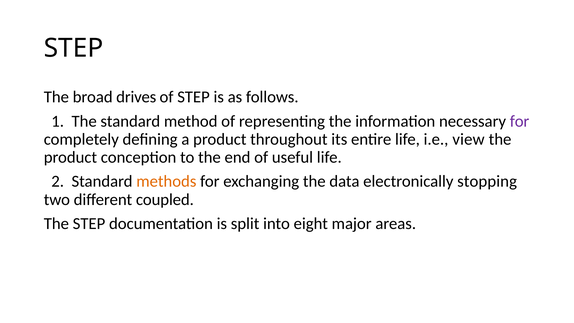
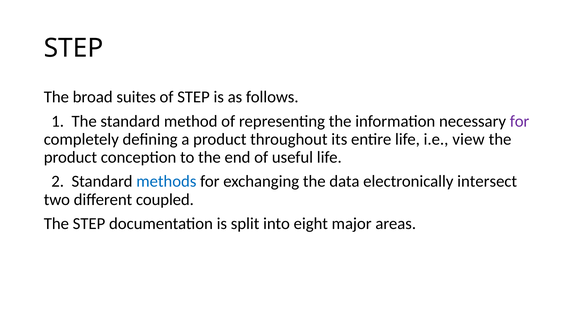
drives: drives -> suites
methods colour: orange -> blue
stopping: stopping -> intersect
